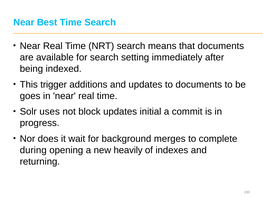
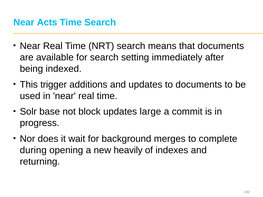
Best: Best -> Acts
goes: goes -> used
uses: uses -> base
initial: initial -> large
